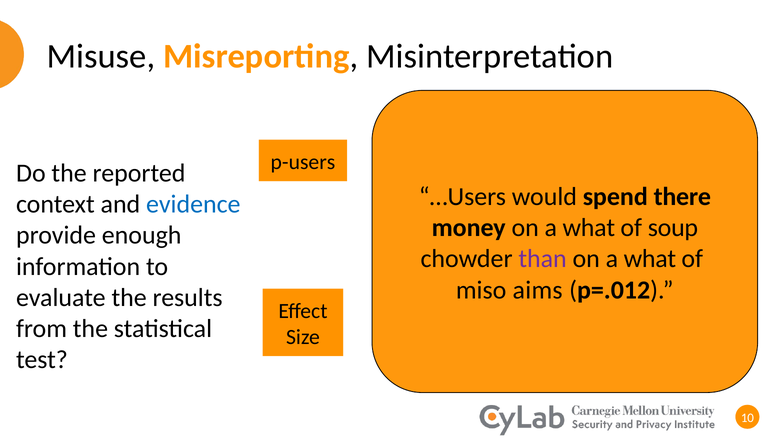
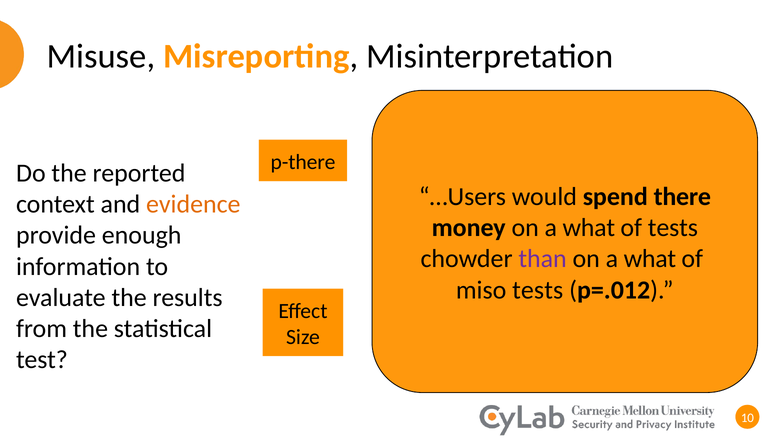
p-users: p-users -> p-there
evidence colour: blue -> orange
of soup: soup -> tests
miso aims: aims -> tests
